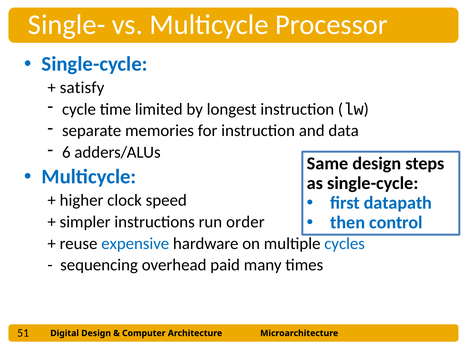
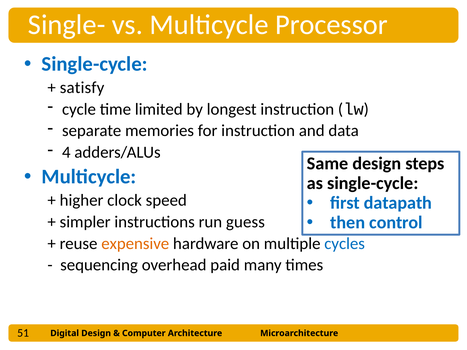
6: 6 -> 4
order: order -> guess
expensive colour: blue -> orange
